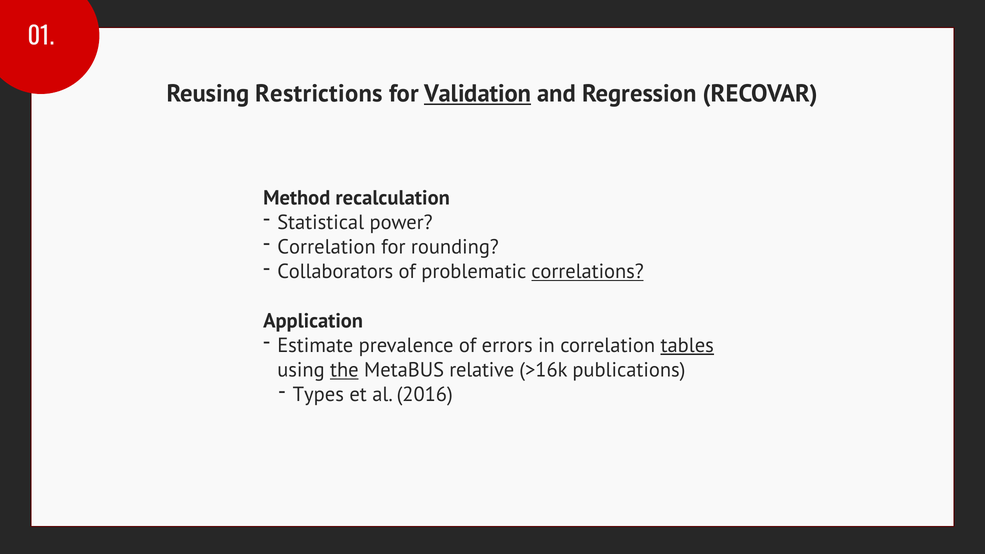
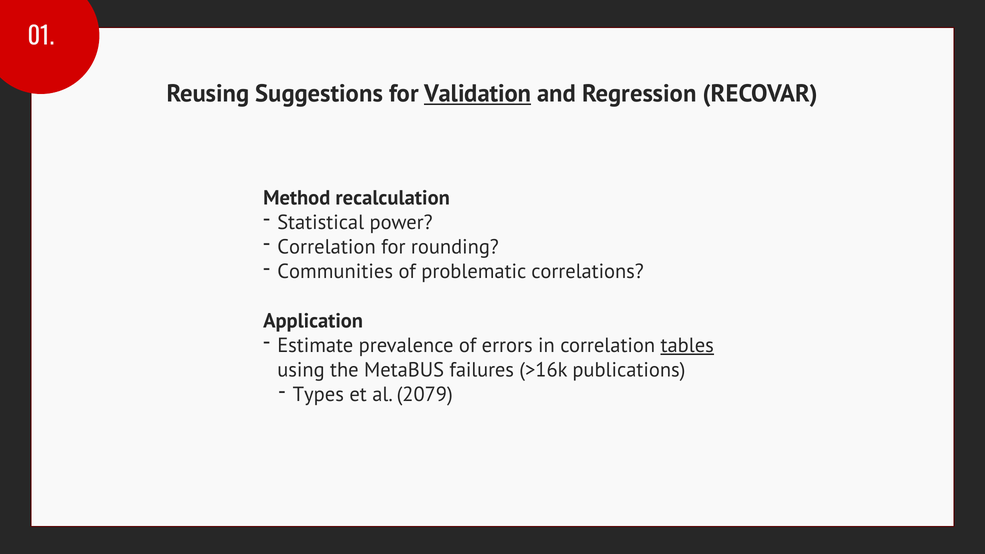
Restrictions: Restrictions -> Suggestions
Collaborators: Collaborators -> Communities
correlations underline: present -> none
the underline: present -> none
relative: relative -> failures
2016: 2016 -> 2079
